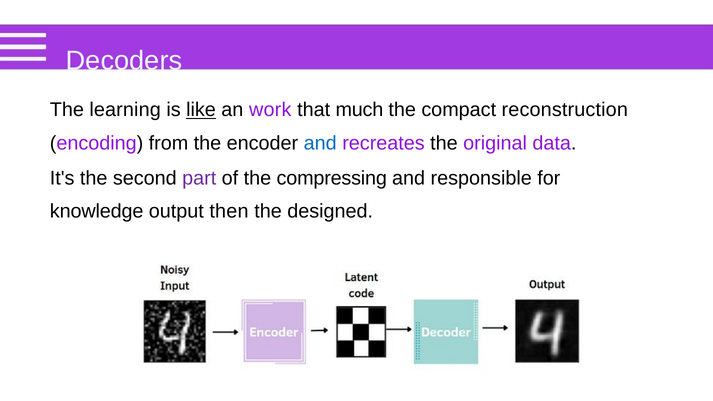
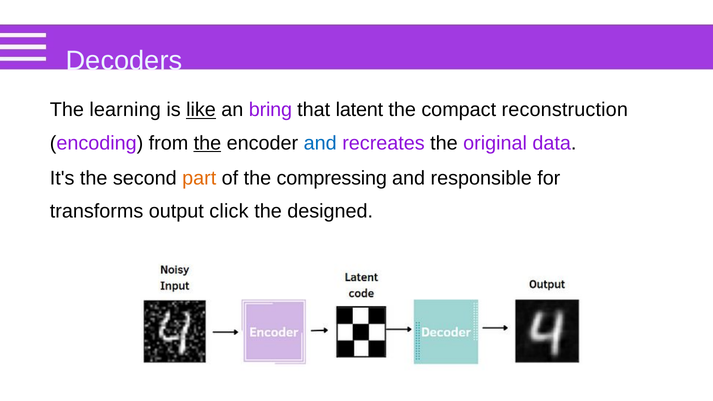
work: work -> bring
much: much -> latent
the at (207, 143) underline: none -> present
part colour: purple -> orange
knowledge: knowledge -> transforms
then: then -> click
